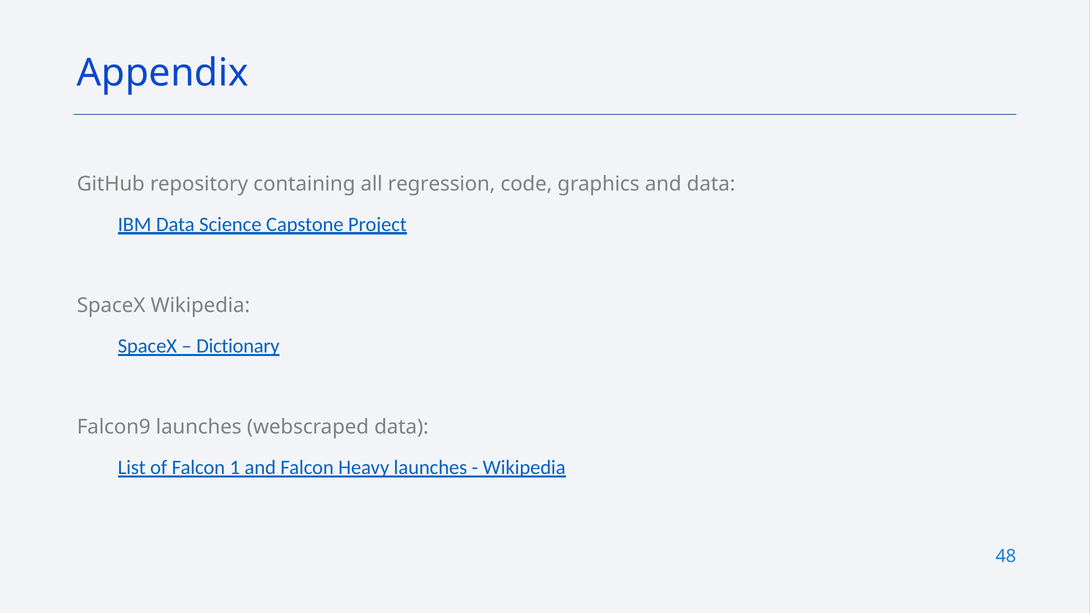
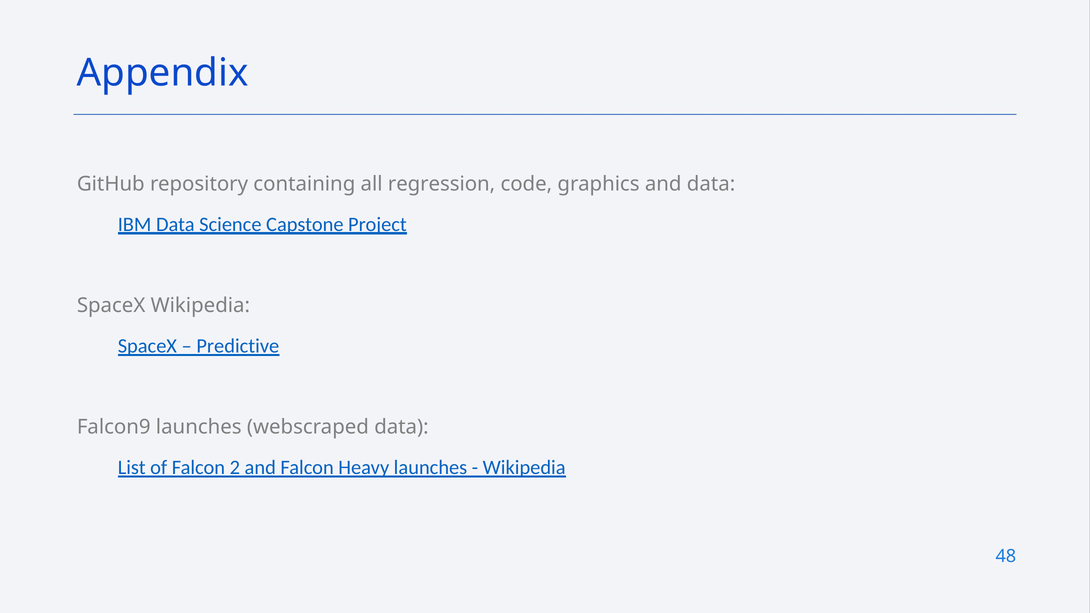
Dictionary: Dictionary -> Predictive
1: 1 -> 2
